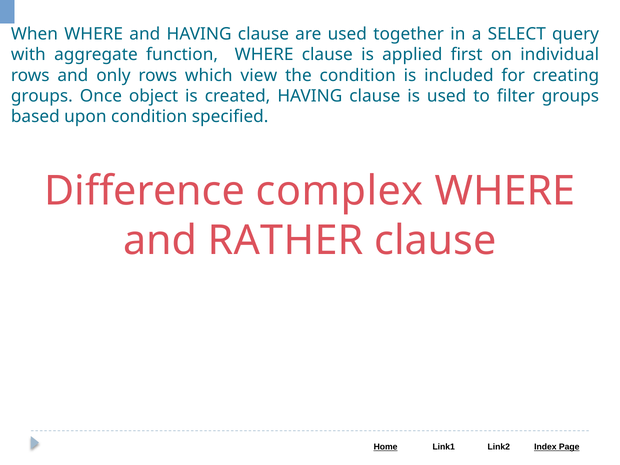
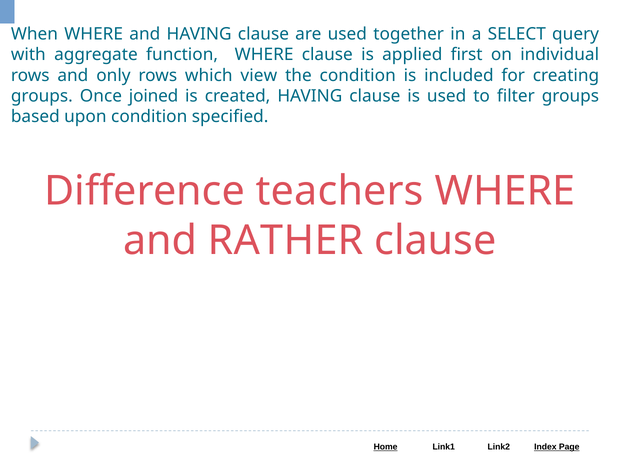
object: object -> joined
complex: complex -> teachers
